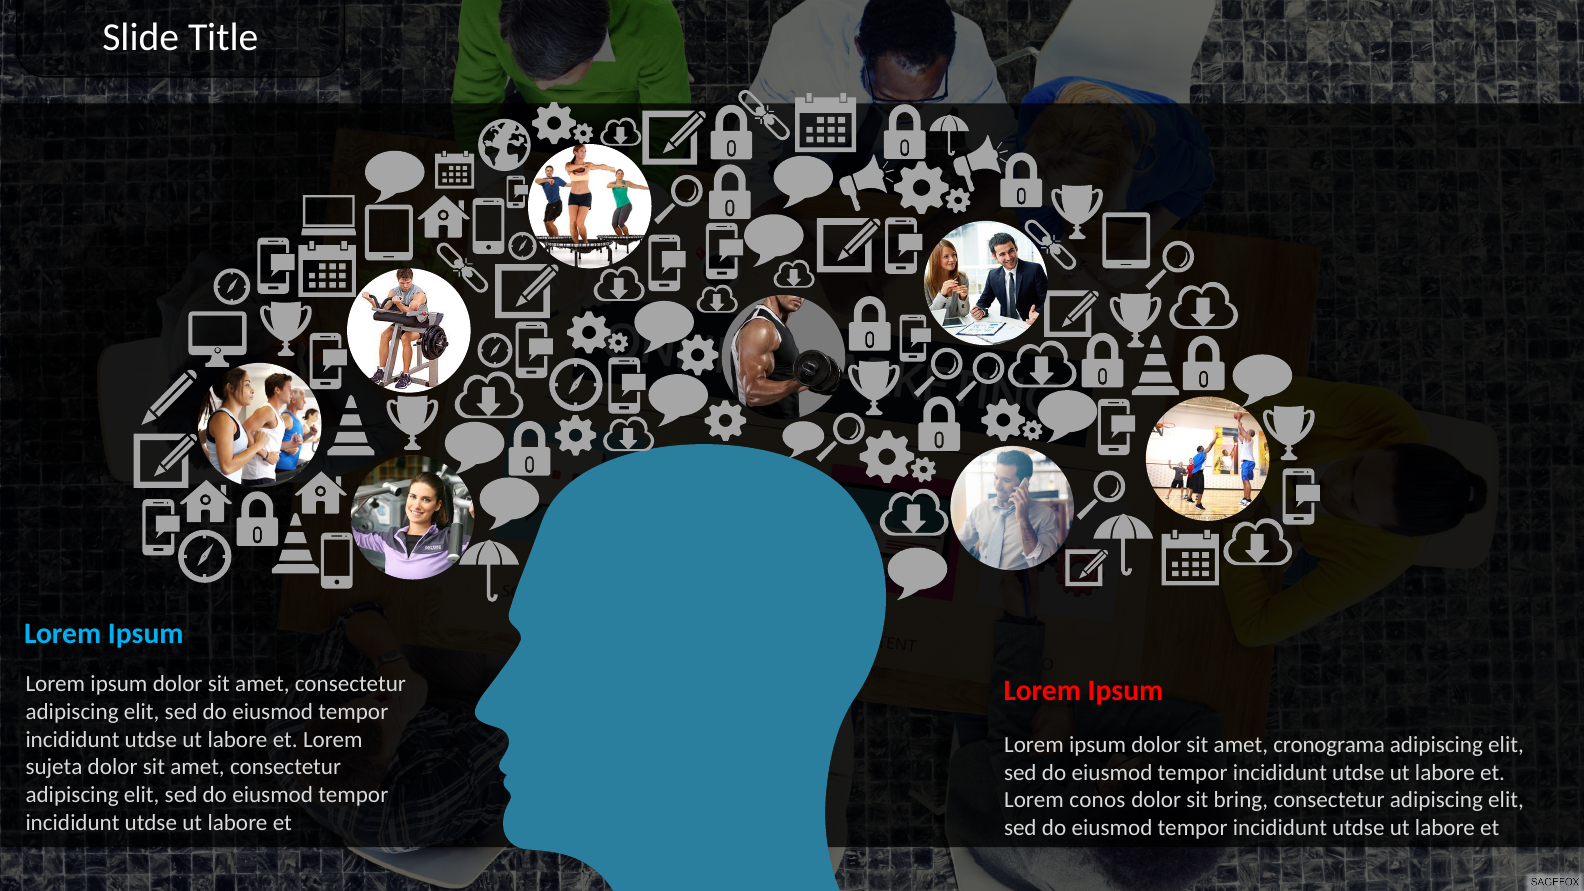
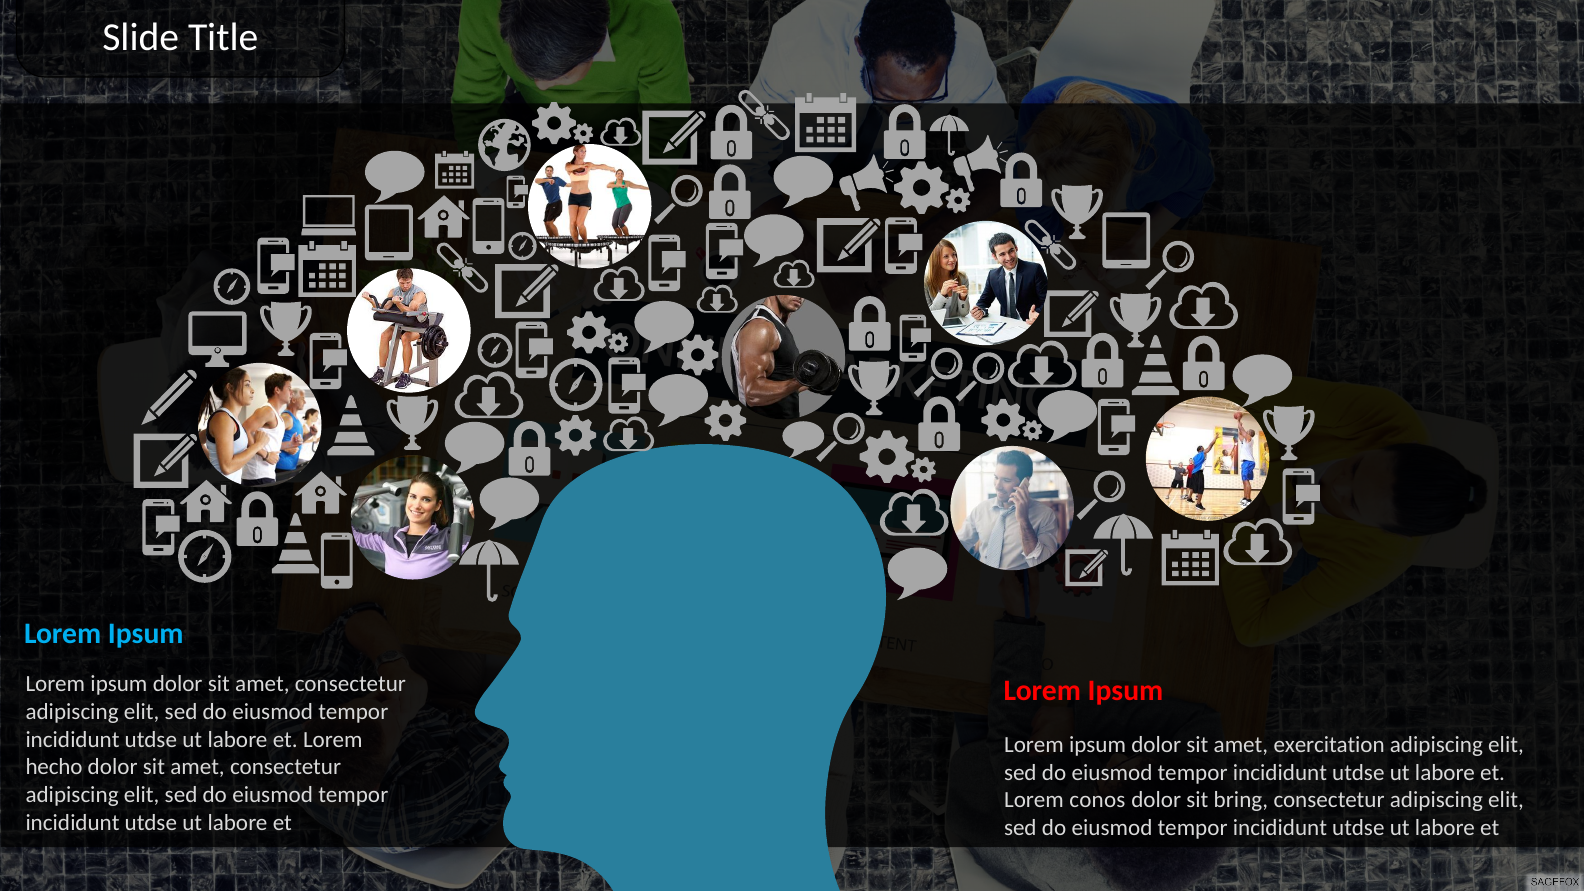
cronograma: cronograma -> exercitation
sujeta: sujeta -> hecho
